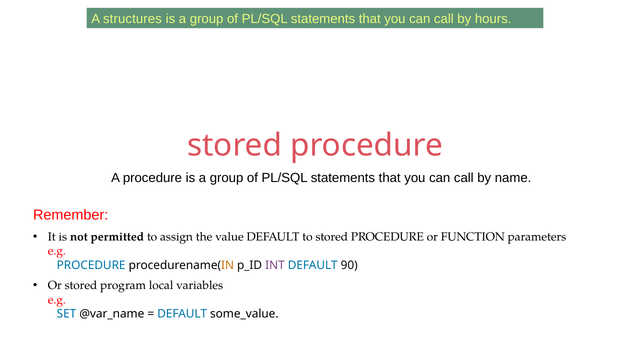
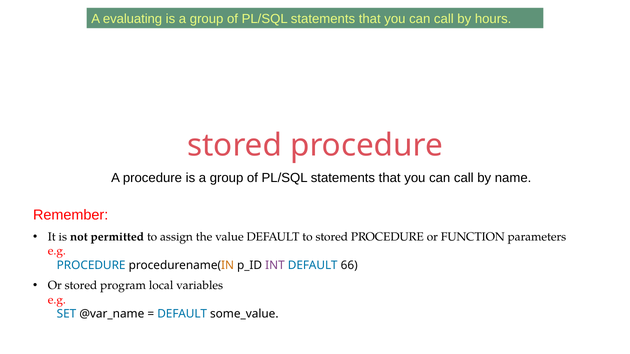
structures: structures -> evaluating
90: 90 -> 66
